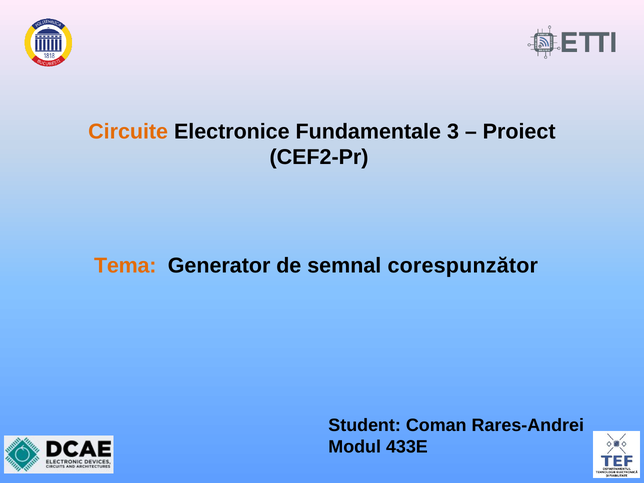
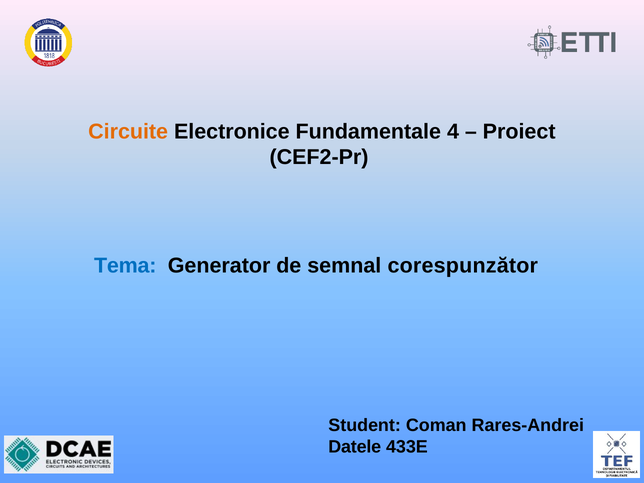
3: 3 -> 4
Tema colour: orange -> blue
Modul: Modul -> Datele
